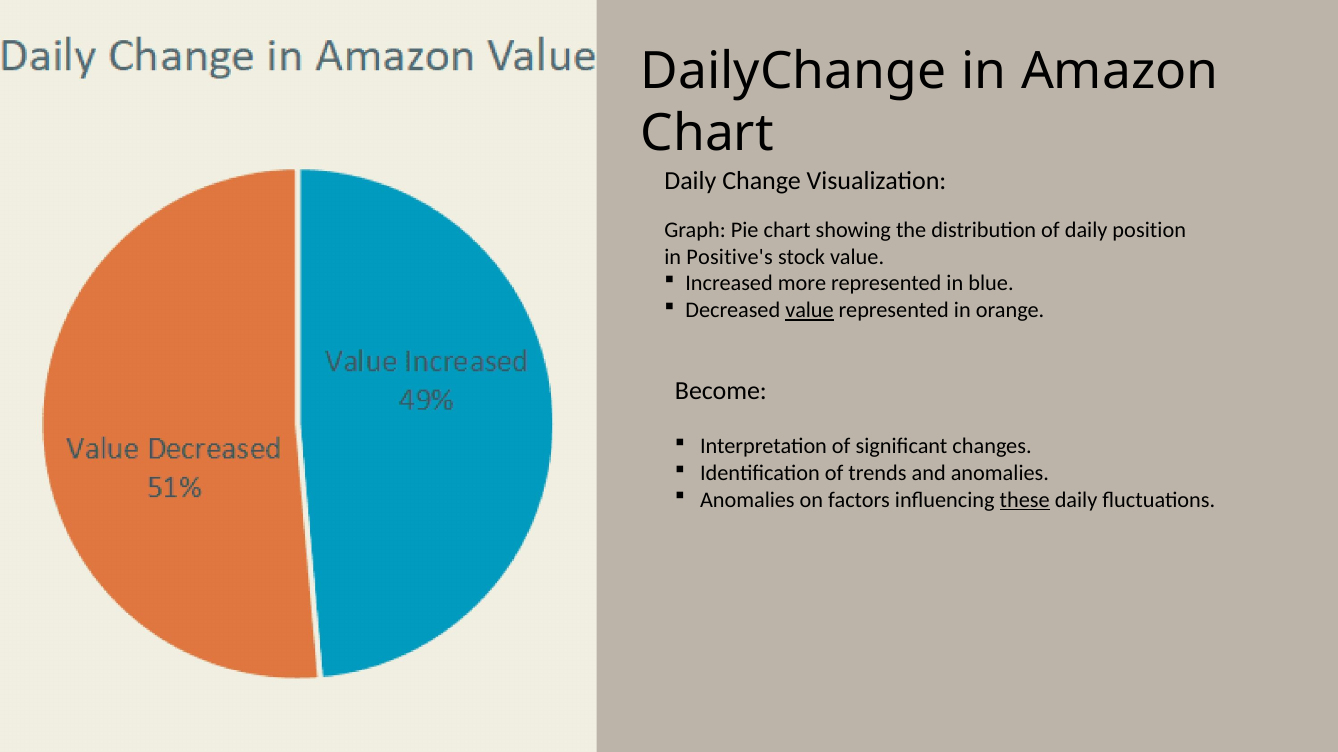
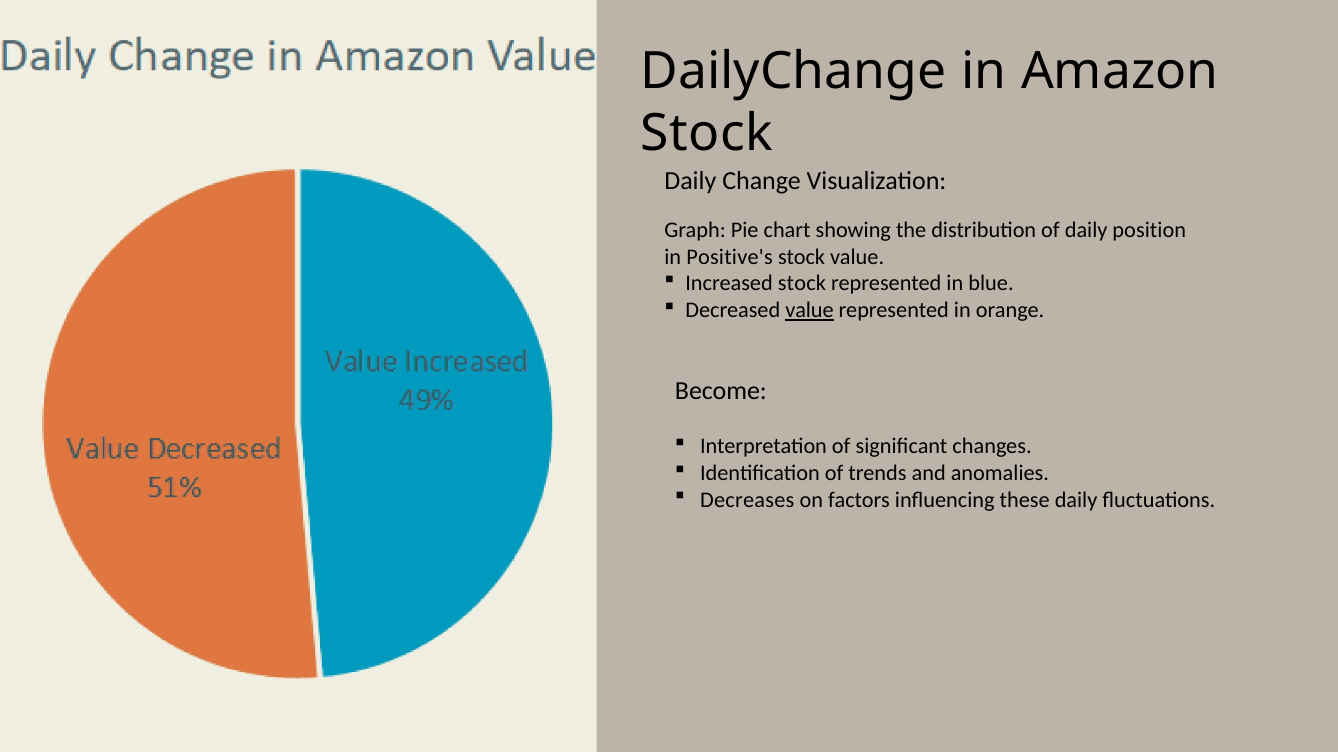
Chart at (707, 134): Chart -> Stock
Increased more: more -> stock
Anomalies at (747, 500): Anomalies -> Decreases
these underline: present -> none
